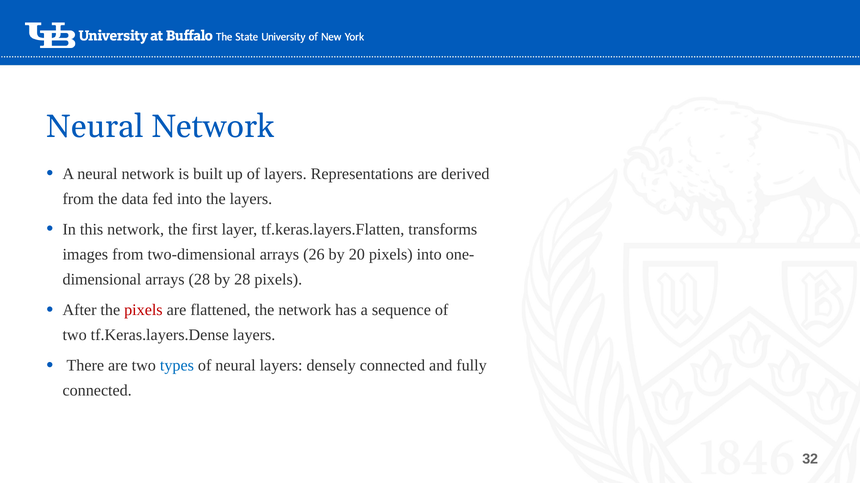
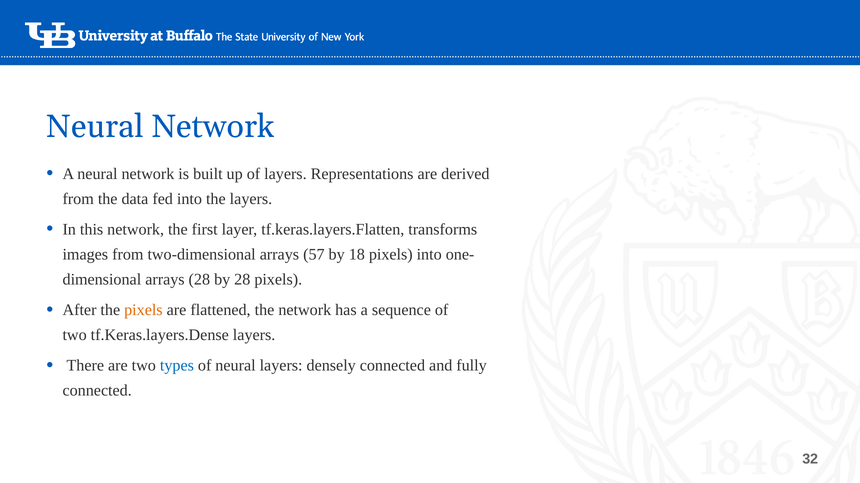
26: 26 -> 57
20: 20 -> 18
pixels at (143, 310) colour: red -> orange
